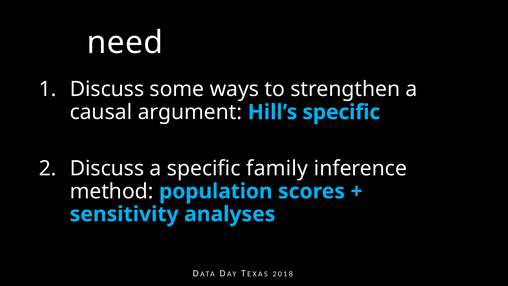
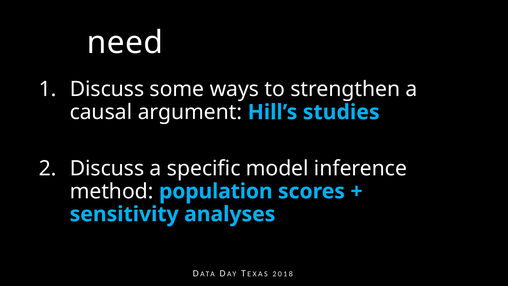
Hill’s specific: specific -> studies
family: family -> model
